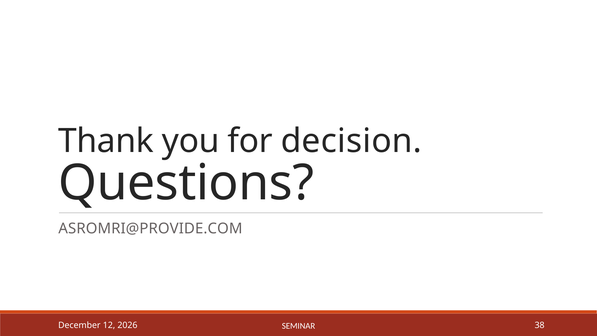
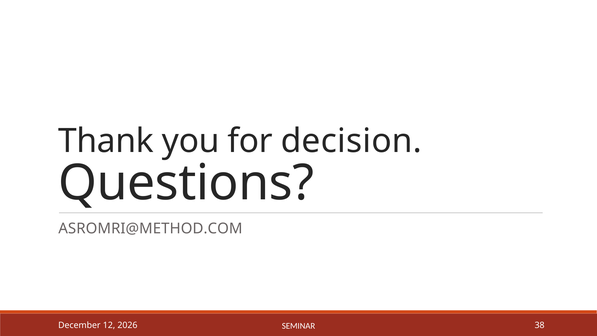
ASROMRI@PROVIDE.COM: ASROMRI@PROVIDE.COM -> ASROMRI@METHOD.COM
